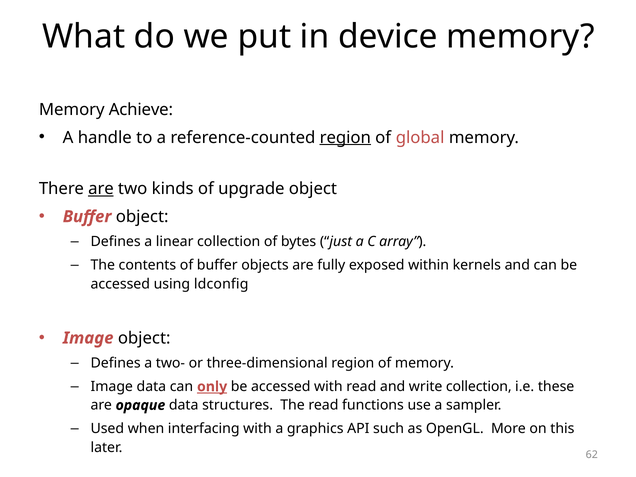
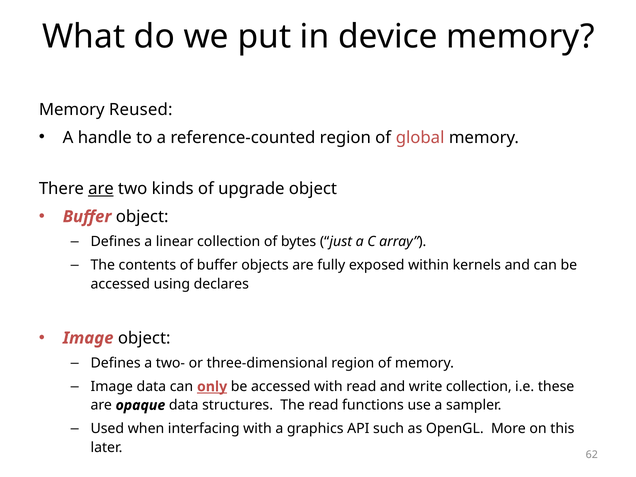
Achieve: Achieve -> Reused
region at (345, 137) underline: present -> none
ldconfig: ldconfig -> declares
